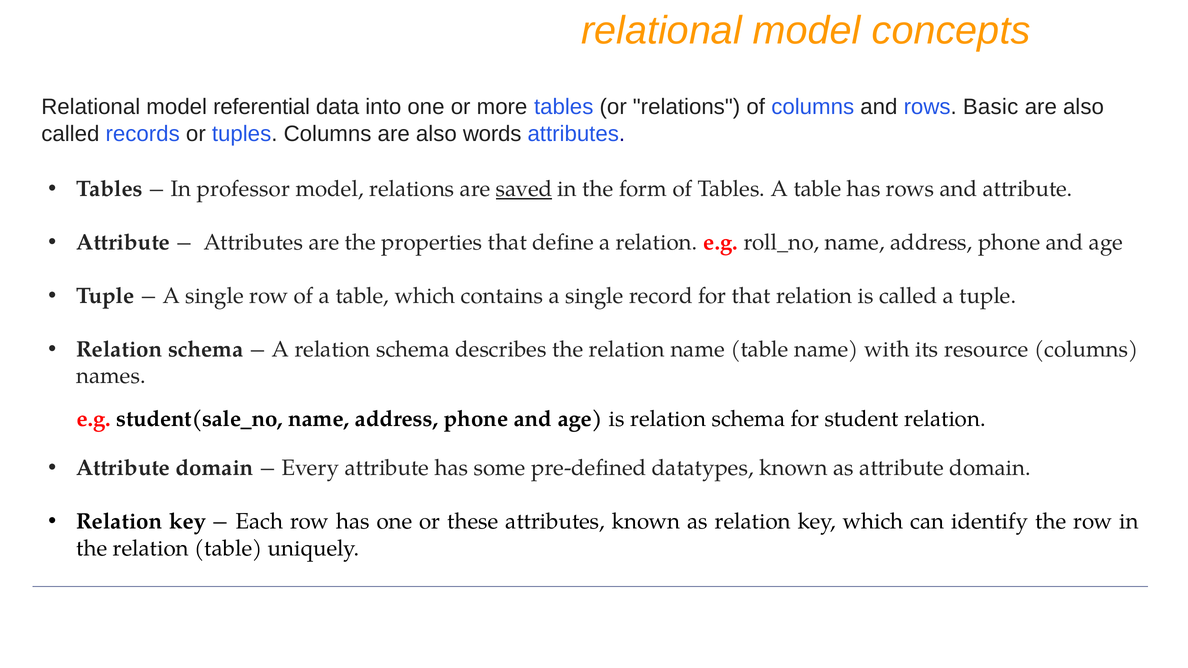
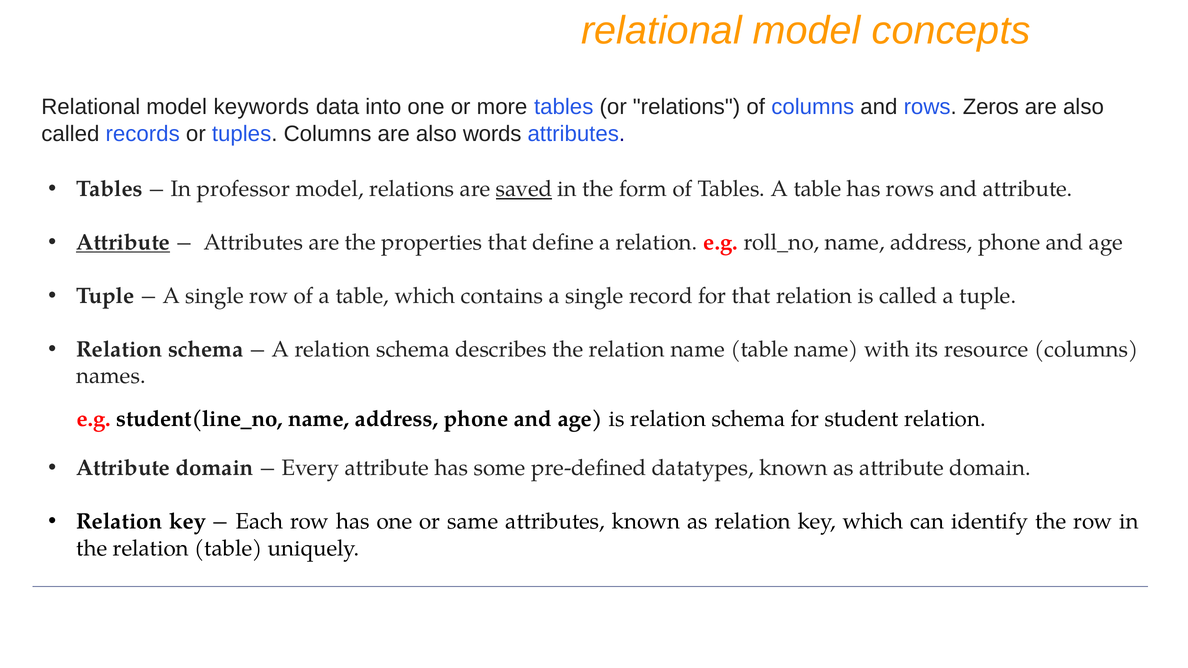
referential: referential -> keywords
Basic: Basic -> Zeros
Attribute at (123, 243) underline: none -> present
student(sale_no: student(sale_no -> student(line_no
these: these -> same
